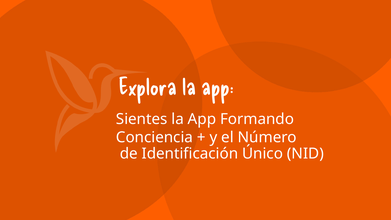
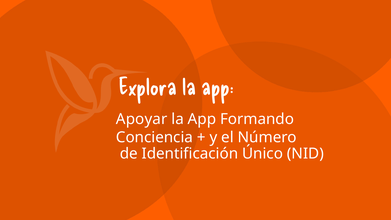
Sientes: Sientes -> Apoyar
